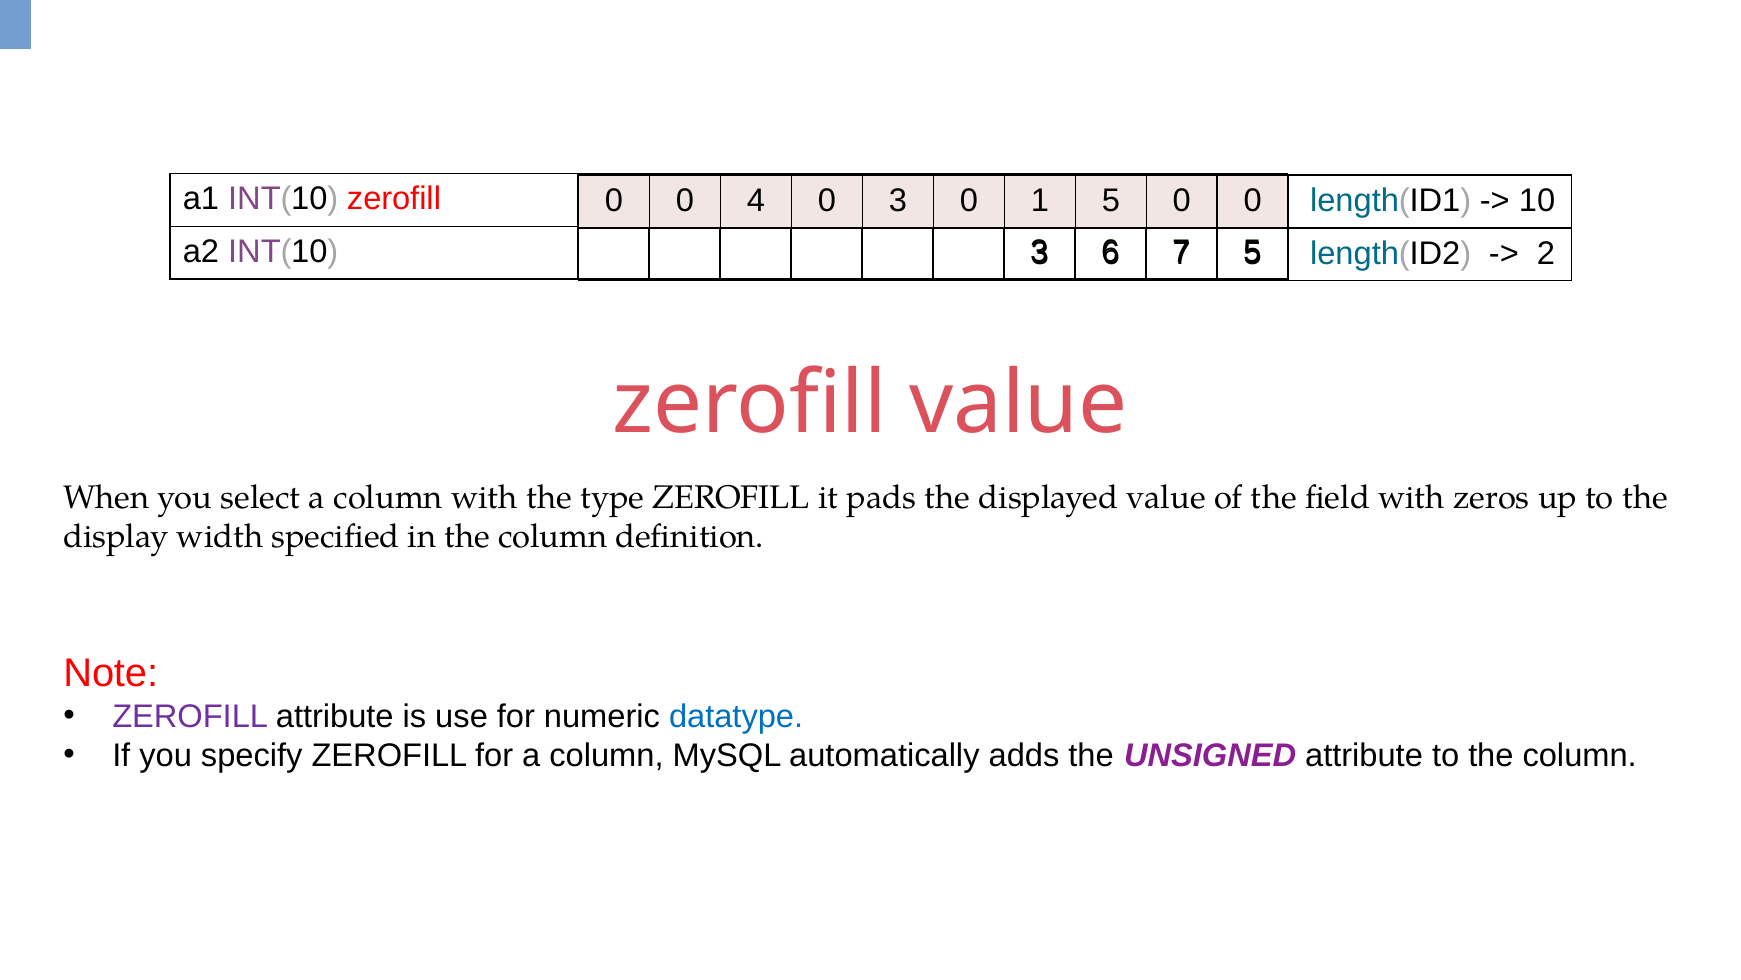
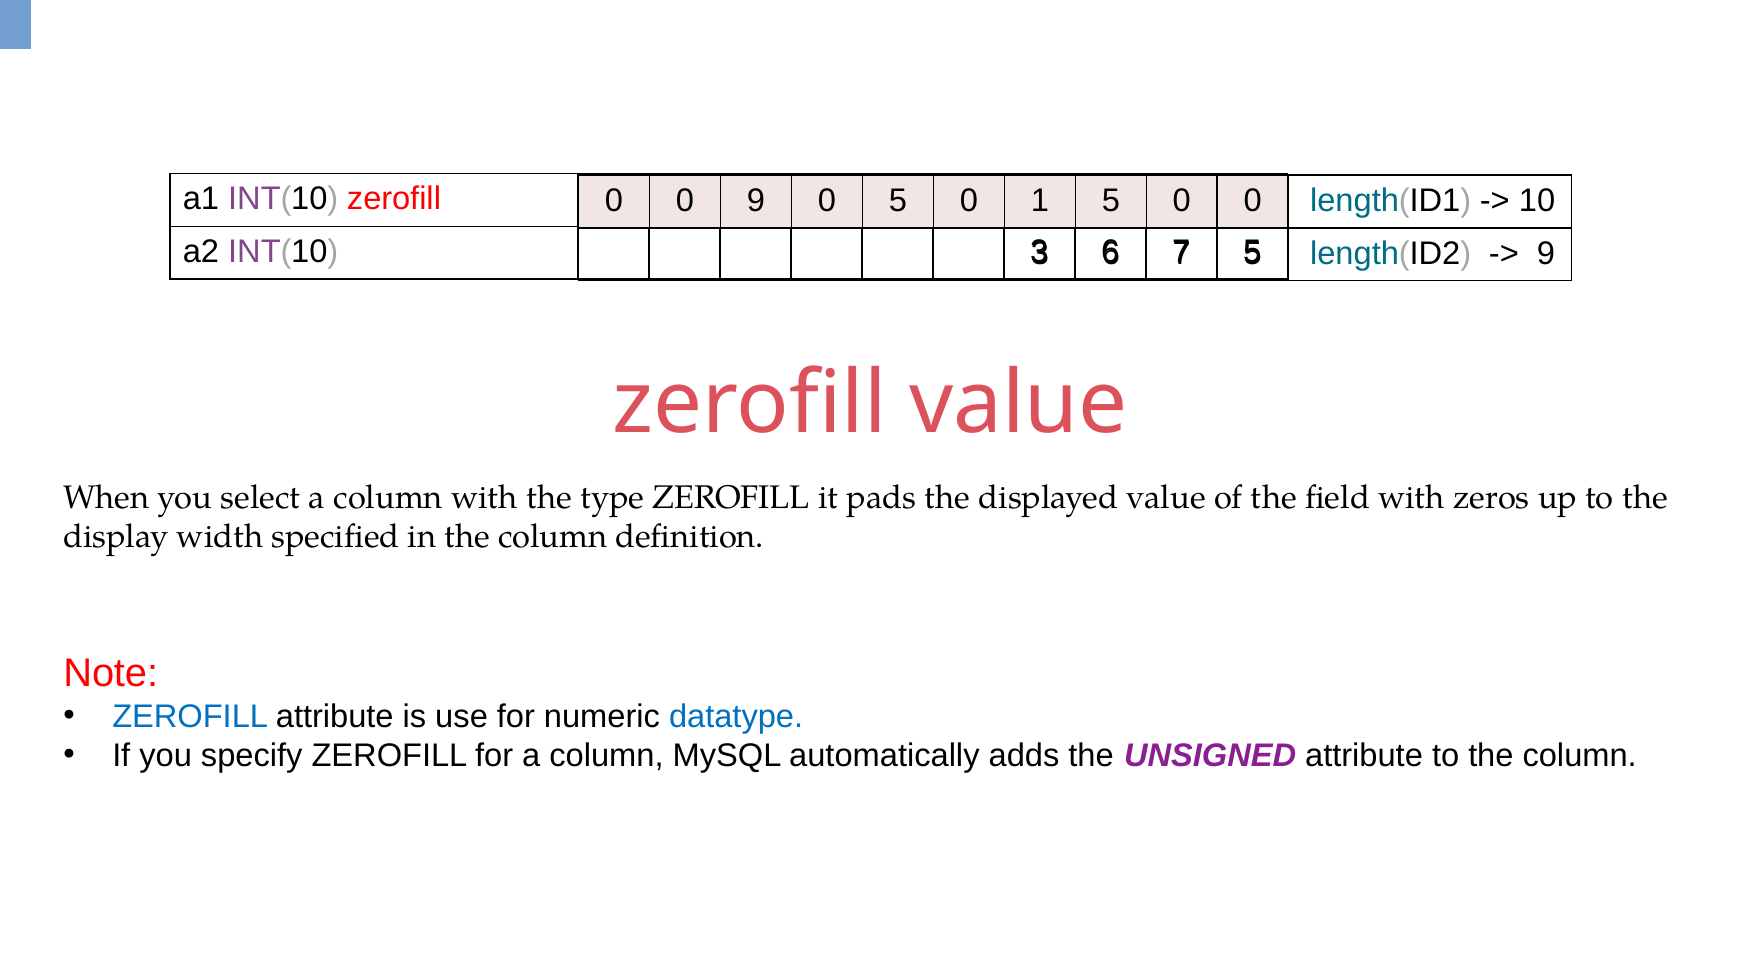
0 4: 4 -> 9
0 3: 3 -> 5
2 at (1546, 253): 2 -> 9
ZEROFILL at (190, 716) colour: purple -> blue
